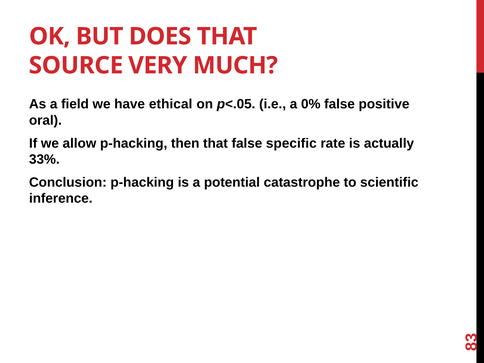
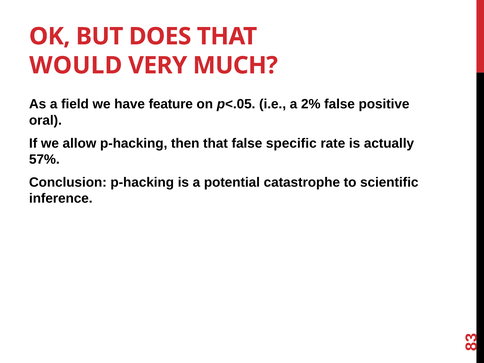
SOURCE: SOURCE -> WOULD
ethical: ethical -> feature
0%: 0% -> 2%
33%: 33% -> 57%
